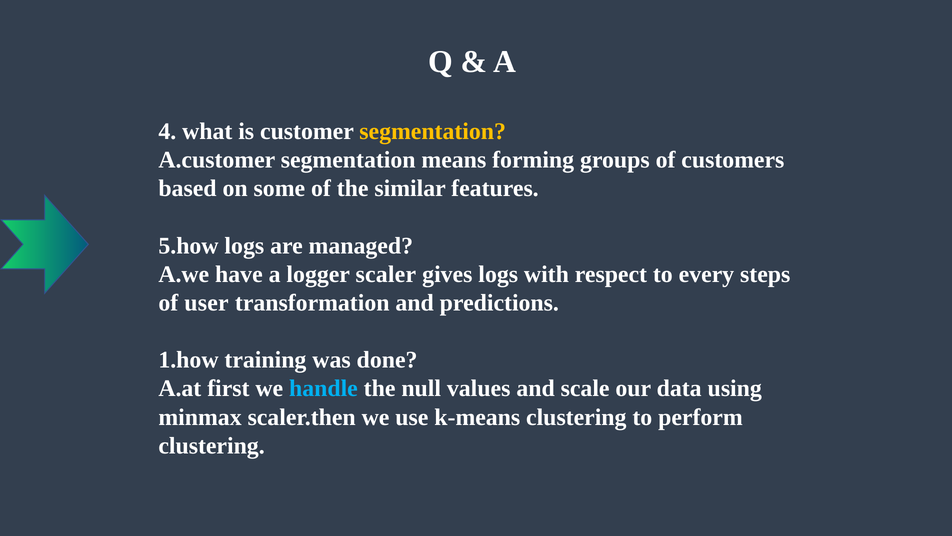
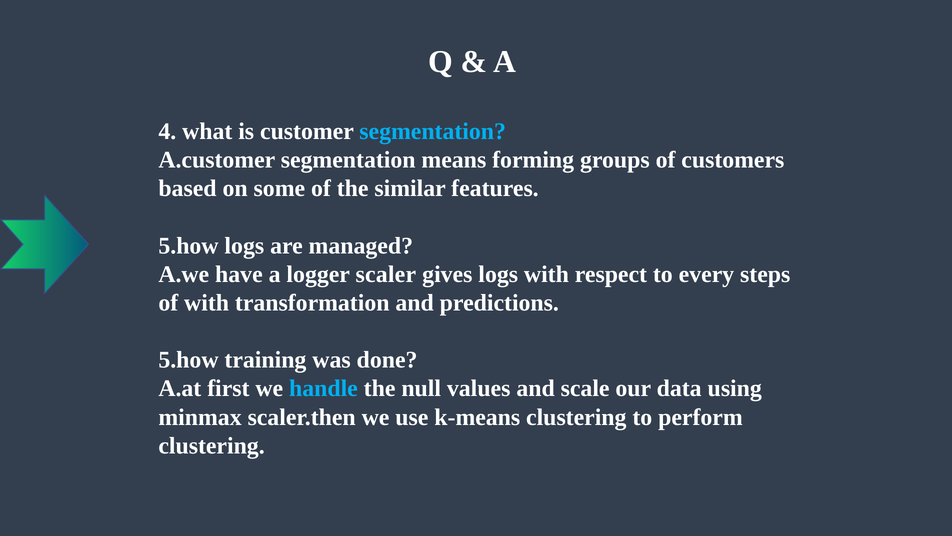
segmentation at (433, 131) colour: yellow -> light blue
of user: user -> with
1.how at (188, 360): 1.how -> 5.how
